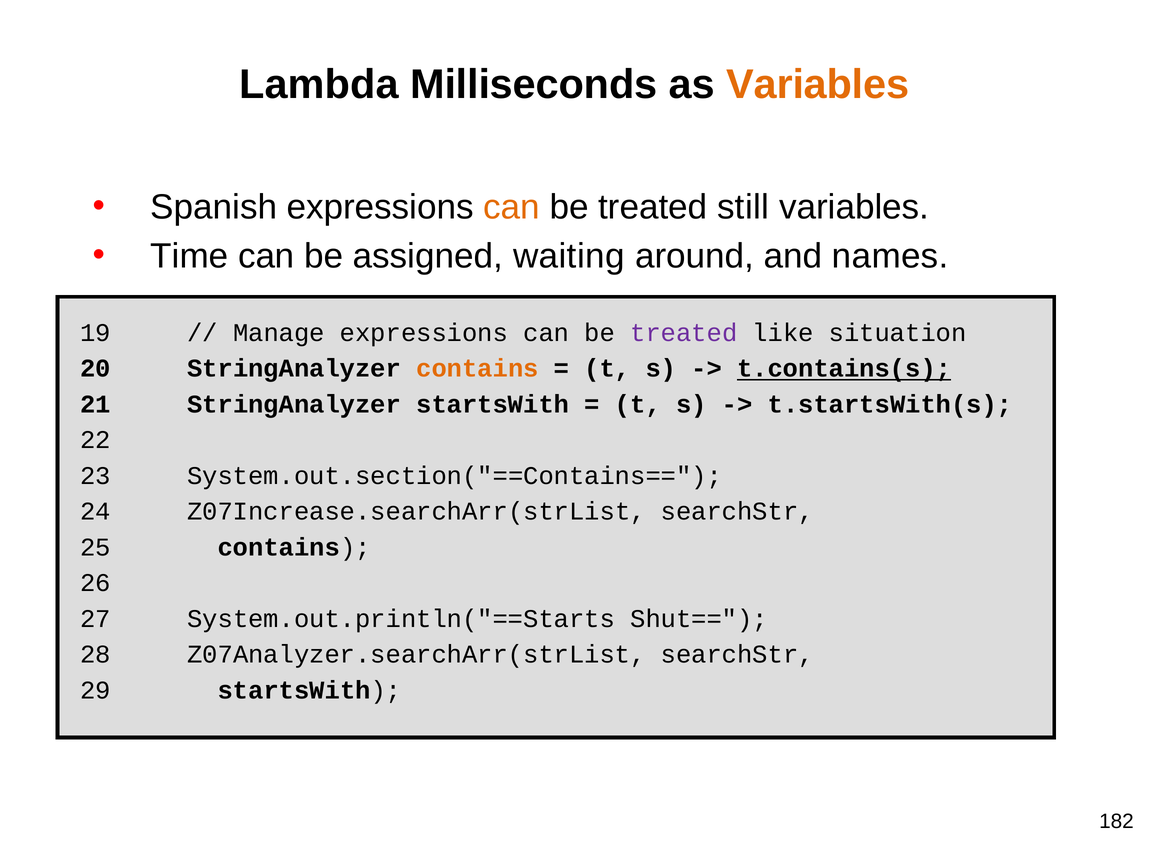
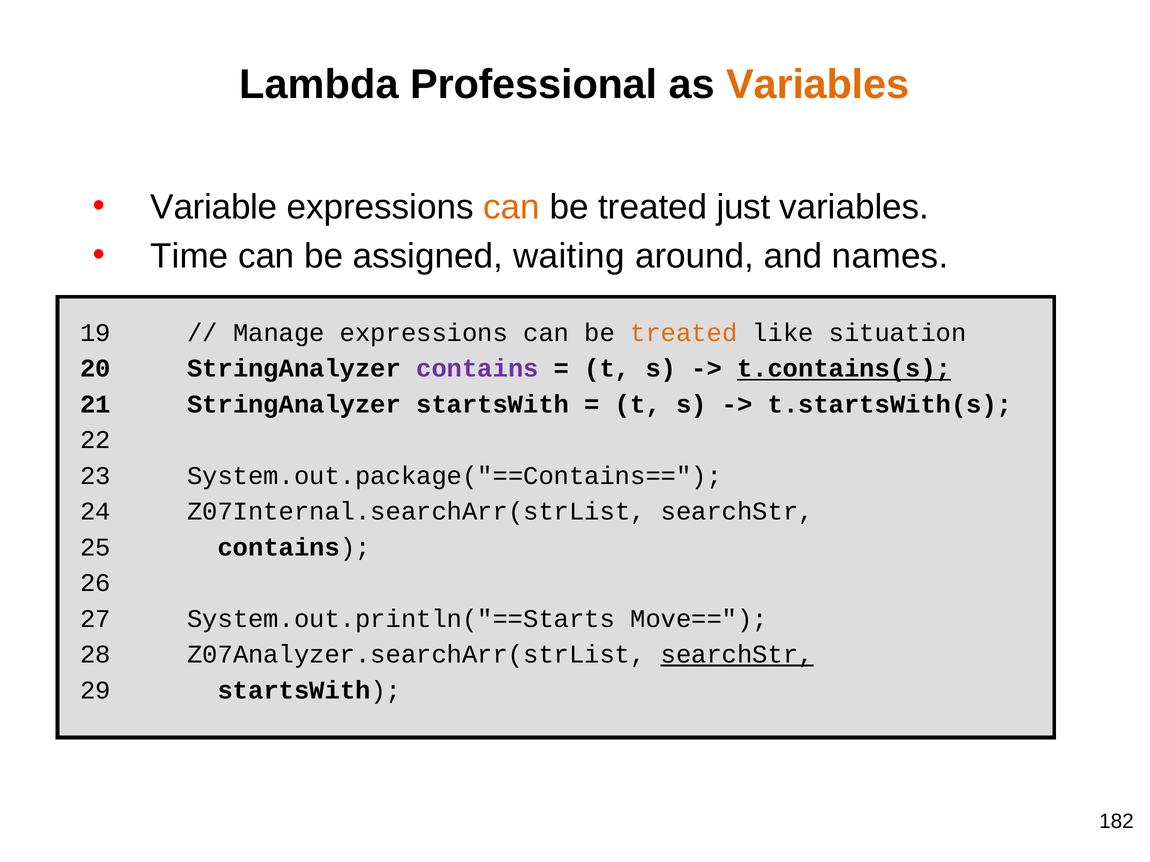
Milliseconds: Milliseconds -> Professional
Spanish: Spanish -> Variable
still: still -> just
treated at (684, 333) colour: purple -> orange
contains at (477, 369) colour: orange -> purple
System.out.section("==Contains==: System.out.section("==Contains== -> System.out.package("==Contains==
Z07Increase.searchArr(strList: Z07Increase.searchArr(strList -> Z07Internal.searchArr(strList
Shut==: Shut== -> Move==
searchStr at (737, 655) underline: none -> present
